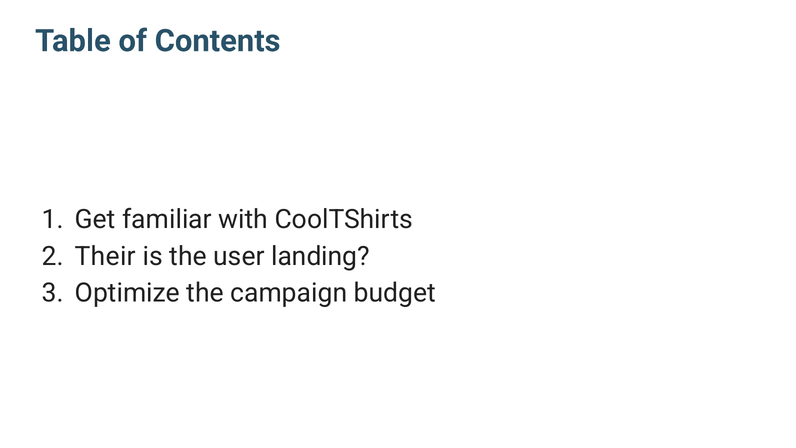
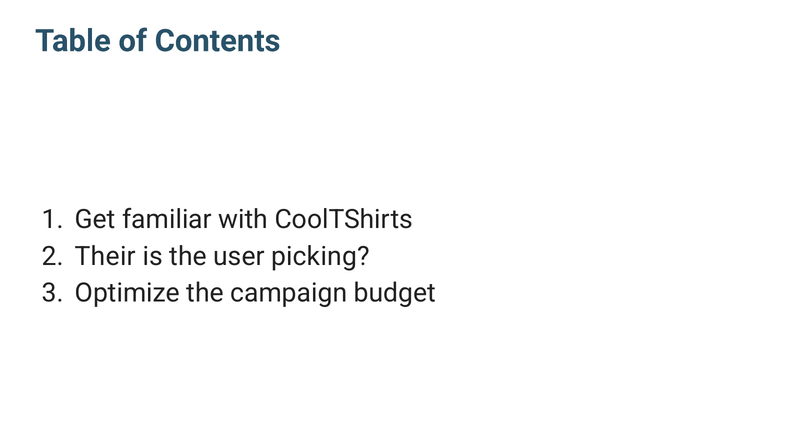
landing: landing -> picking
